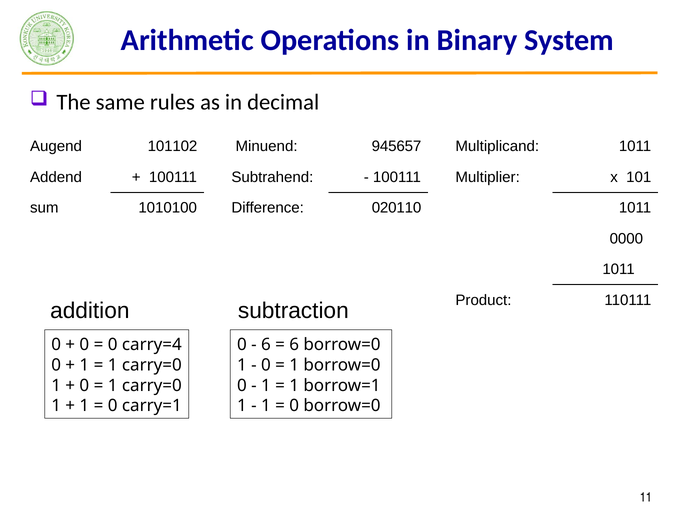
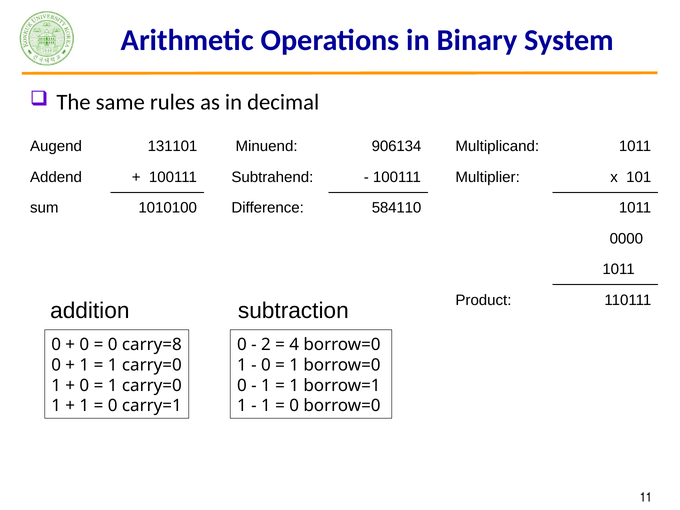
101102: 101102 -> 131101
945657: 945657 -> 906134
020110: 020110 -> 584110
carry=4: carry=4 -> carry=8
6 at (266, 345): 6 -> 2
6 at (294, 345): 6 -> 4
